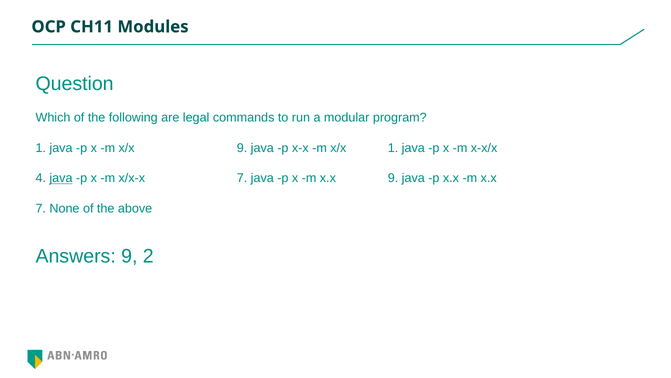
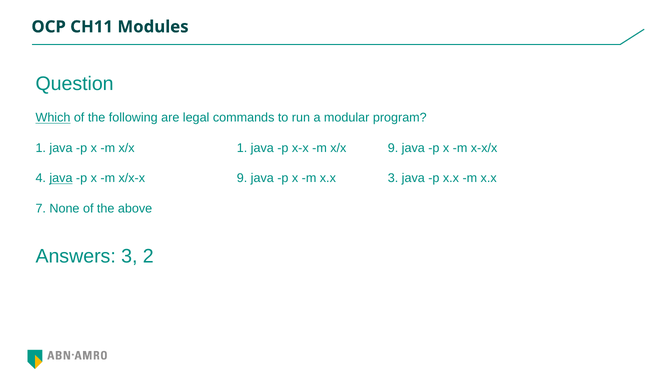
Which underline: none -> present
x/x 9: 9 -> 1
x/x 1: 1 -> 9
x/x-x 7: 7 -> 9
x.x 9: 9 -> 3
Answers 9: 9 -> 3
